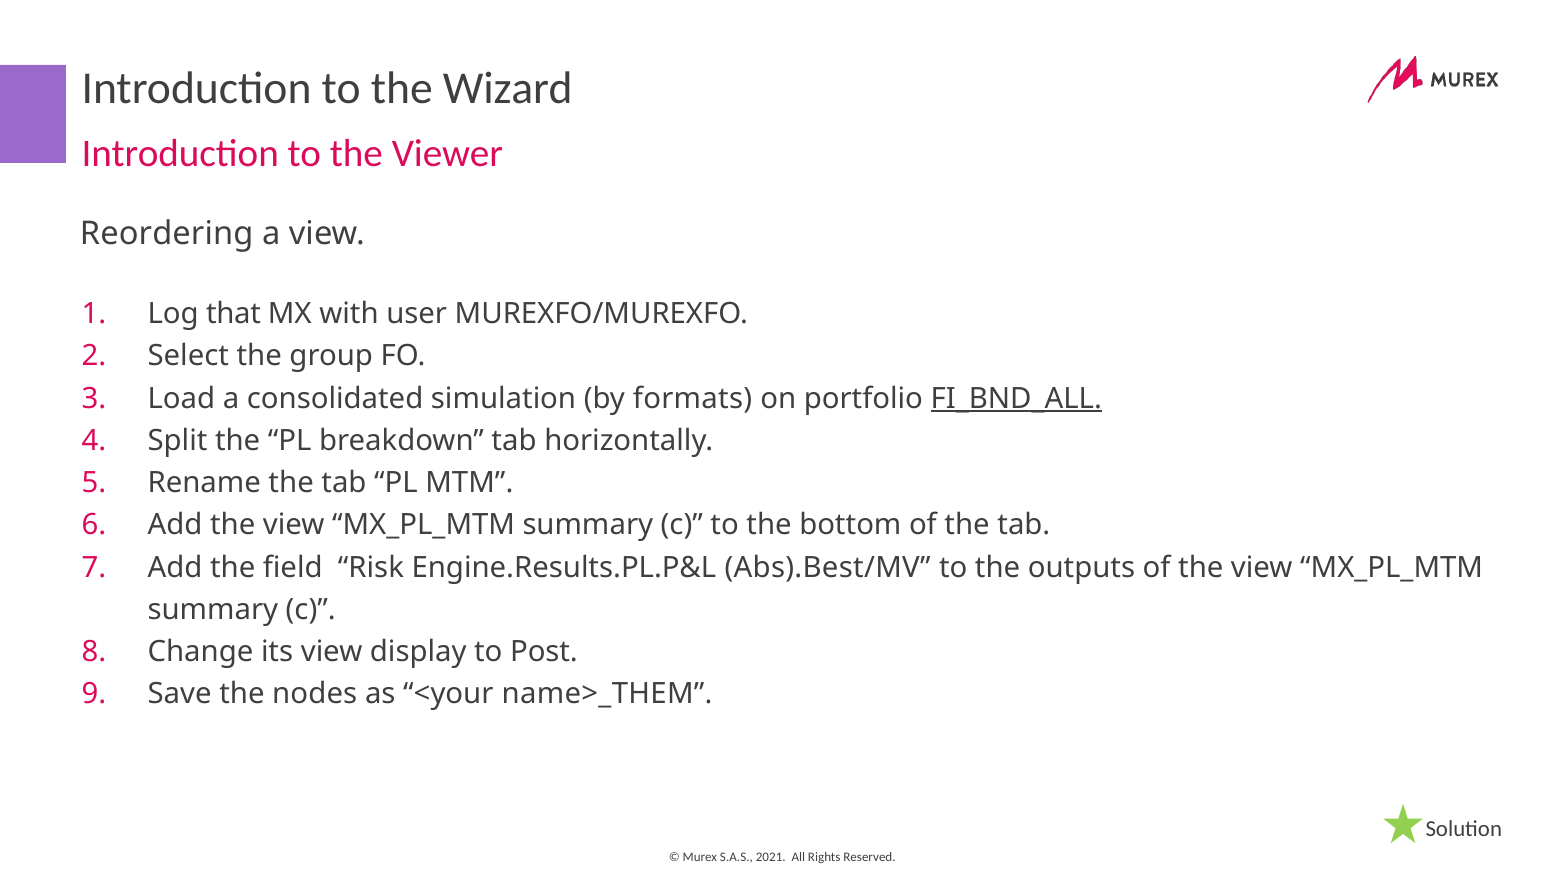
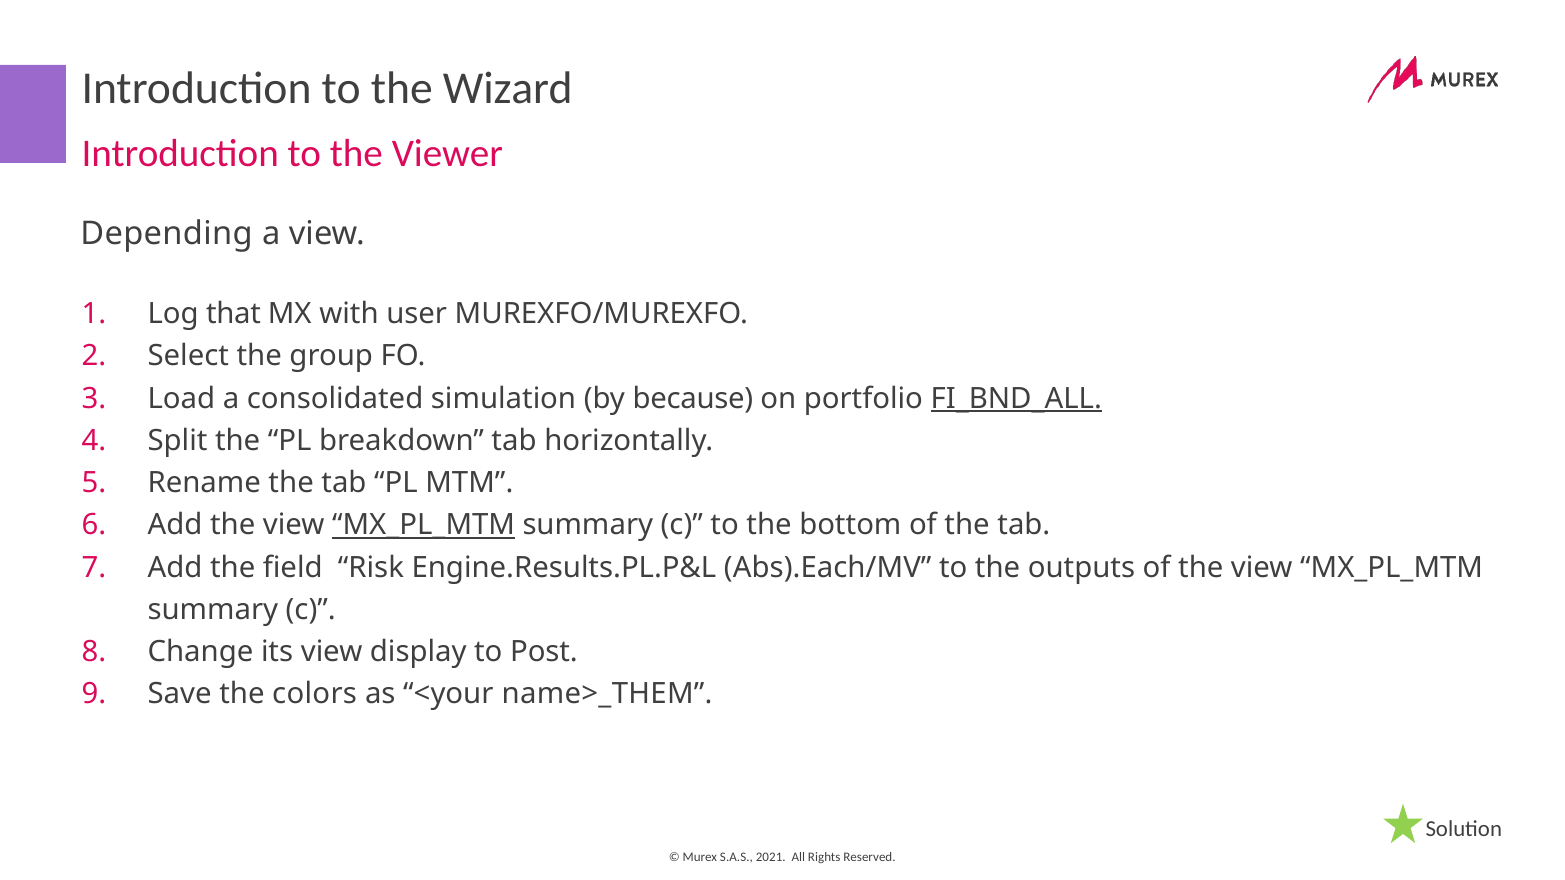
Reordering: Reordering -> Depending
formats: formats -> because
MX_PL_MTM at (424, 525) underline: none -> present
Abs).Best/MV: Abs).Best/MV -> Abs).Each/MV
nodes: nodes -> colors
